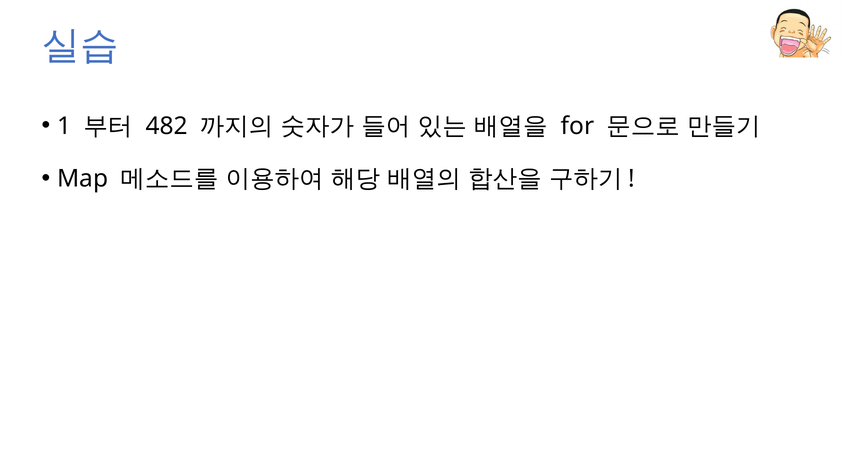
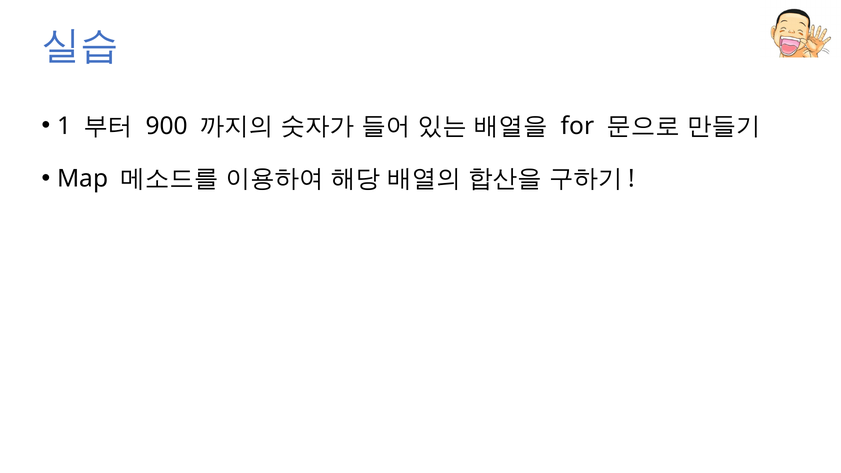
482: 482 -> 900
